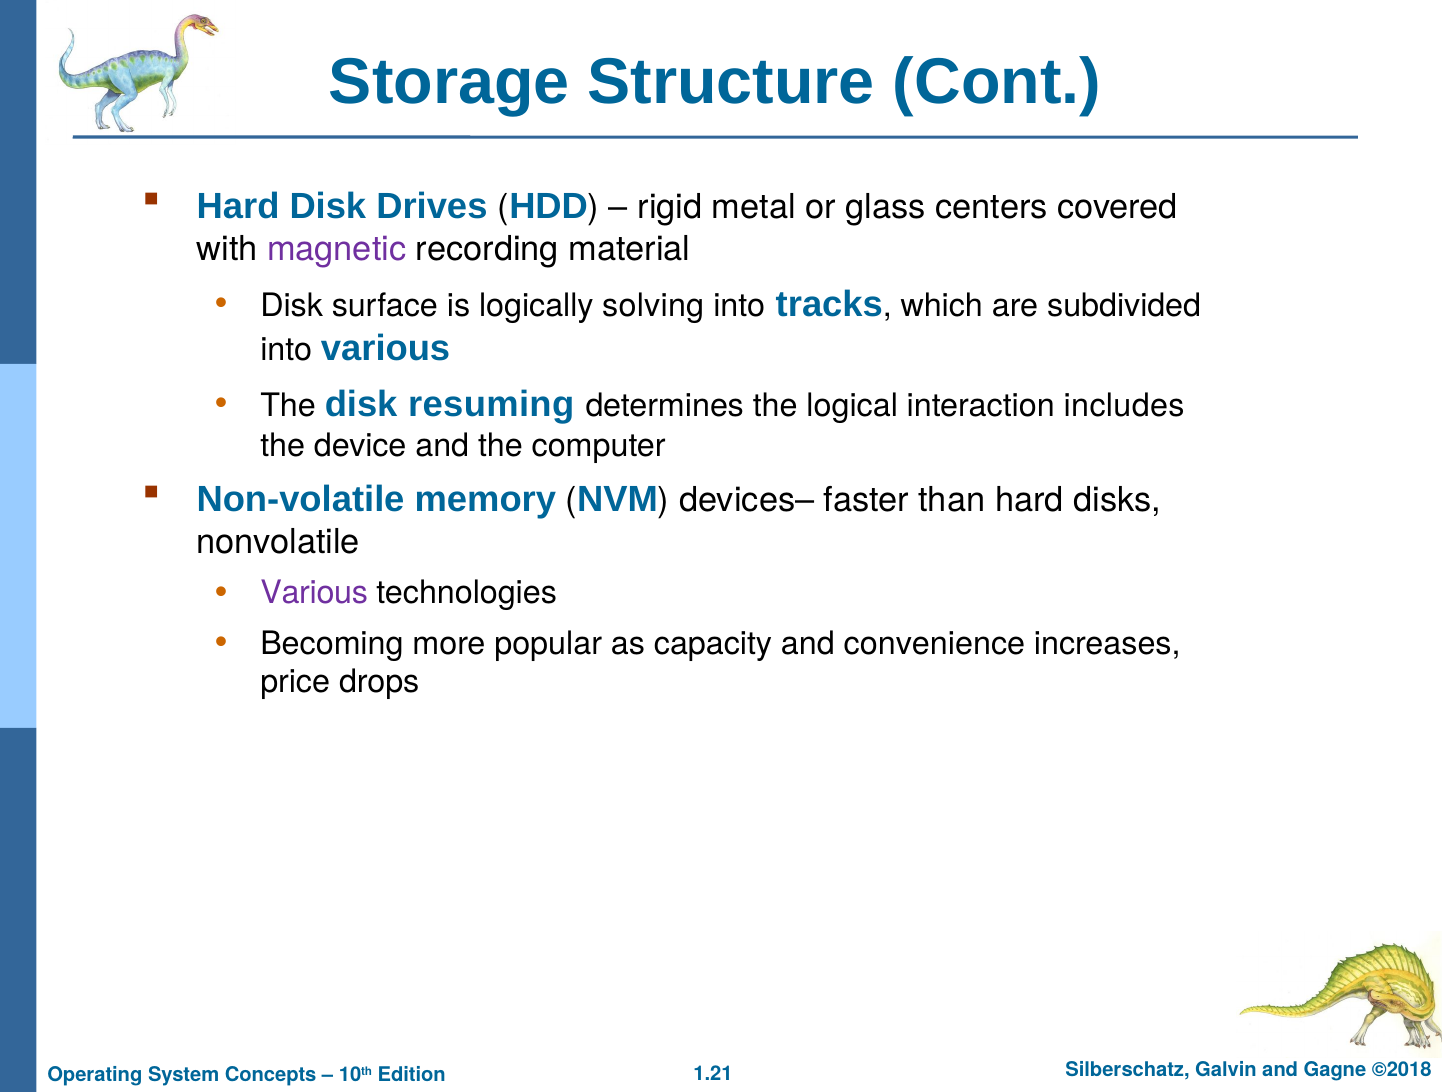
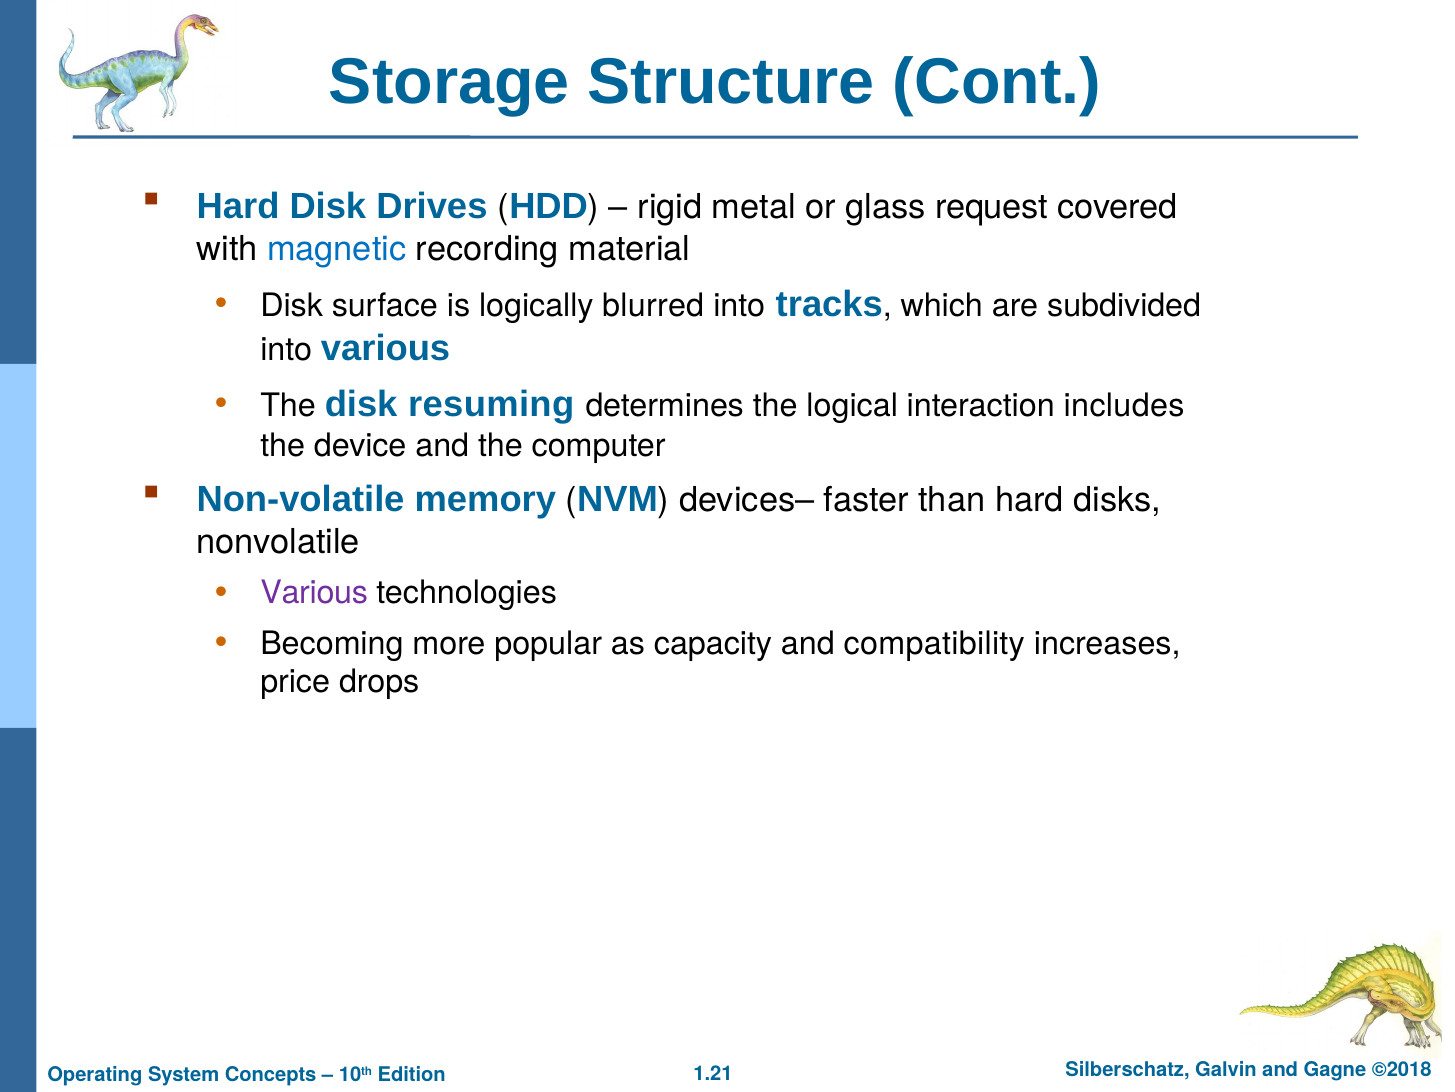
centers: centers -> request
magnetic colour: purple -> blue
solving: solving -> blurred
convenience: convenience -> compatibility
